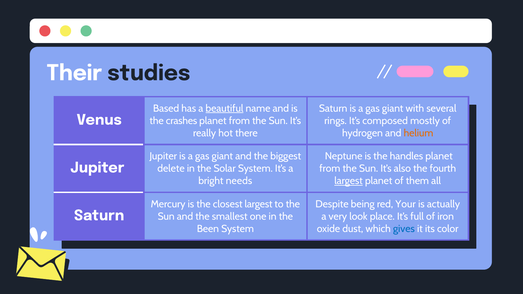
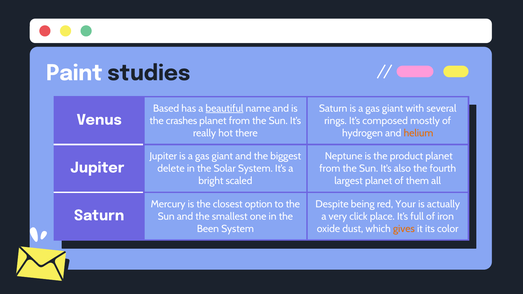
Their: Their -> Paint
handles: handles -> product
needs: needs -> scaled
largest at (349, 181) underline: present -> none
closest largest: largest -> option
look: look -> click
gives colour: blue -> orange
